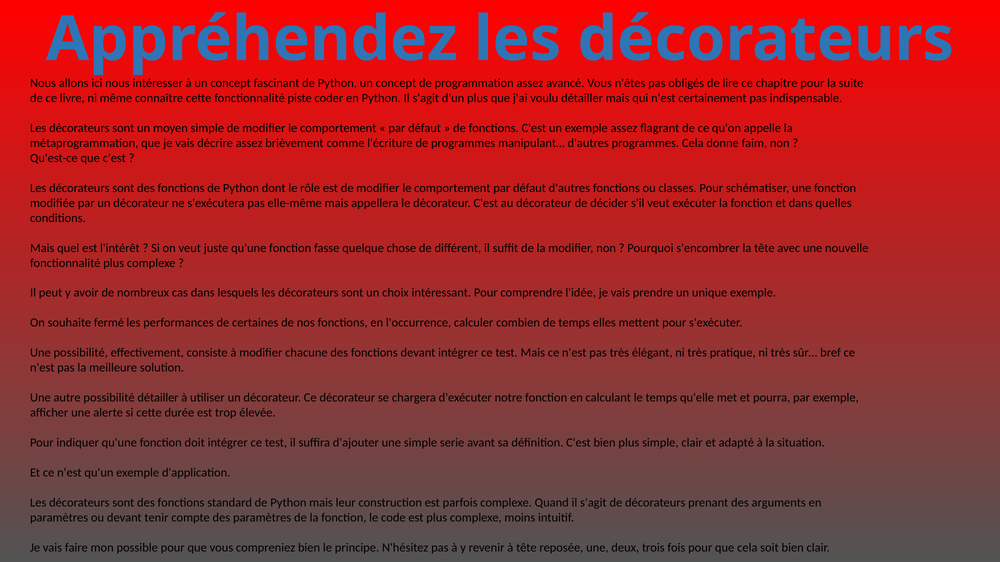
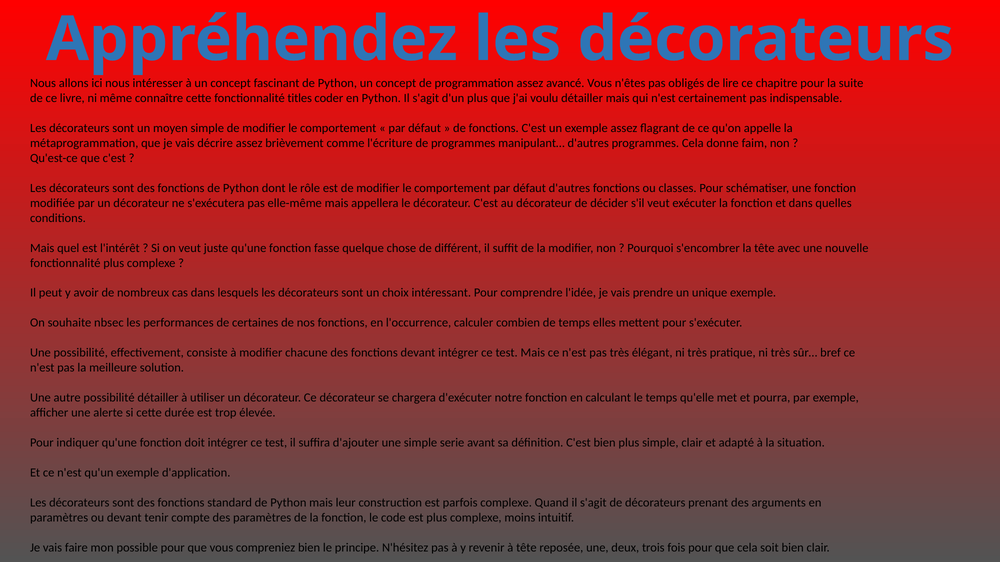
piste: piste -> titles
fermé: fermé -> nbsec
